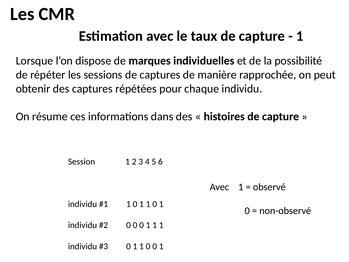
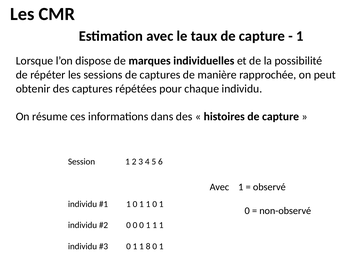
0 at (148, 246): 0 -> 8
